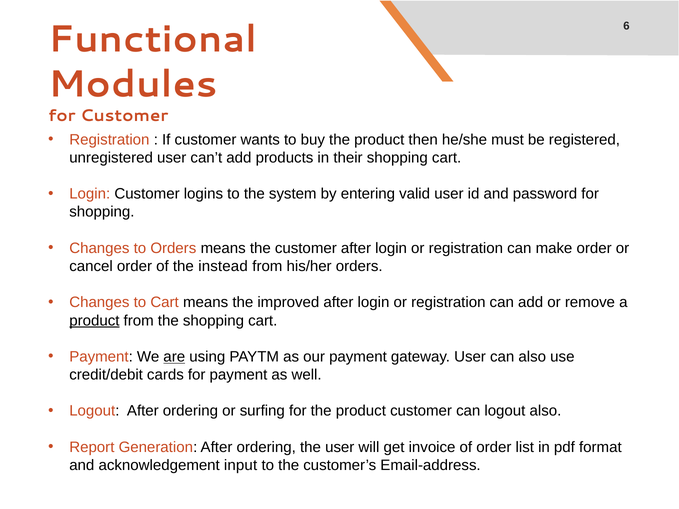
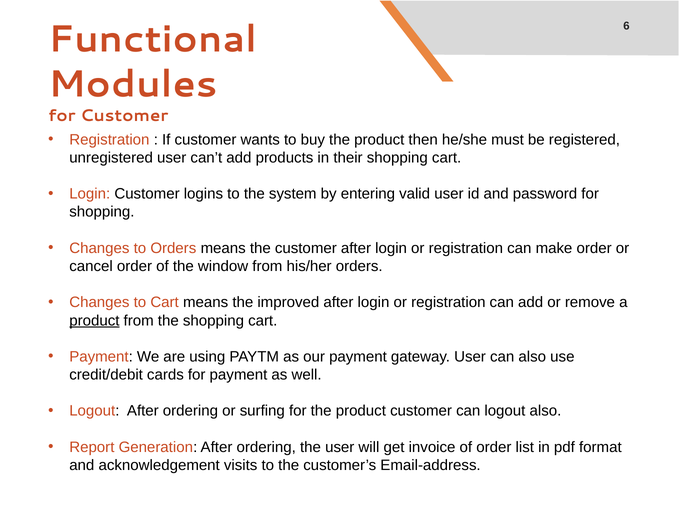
instead: instead -> window
are underline: present -> none
input: input -> visits
